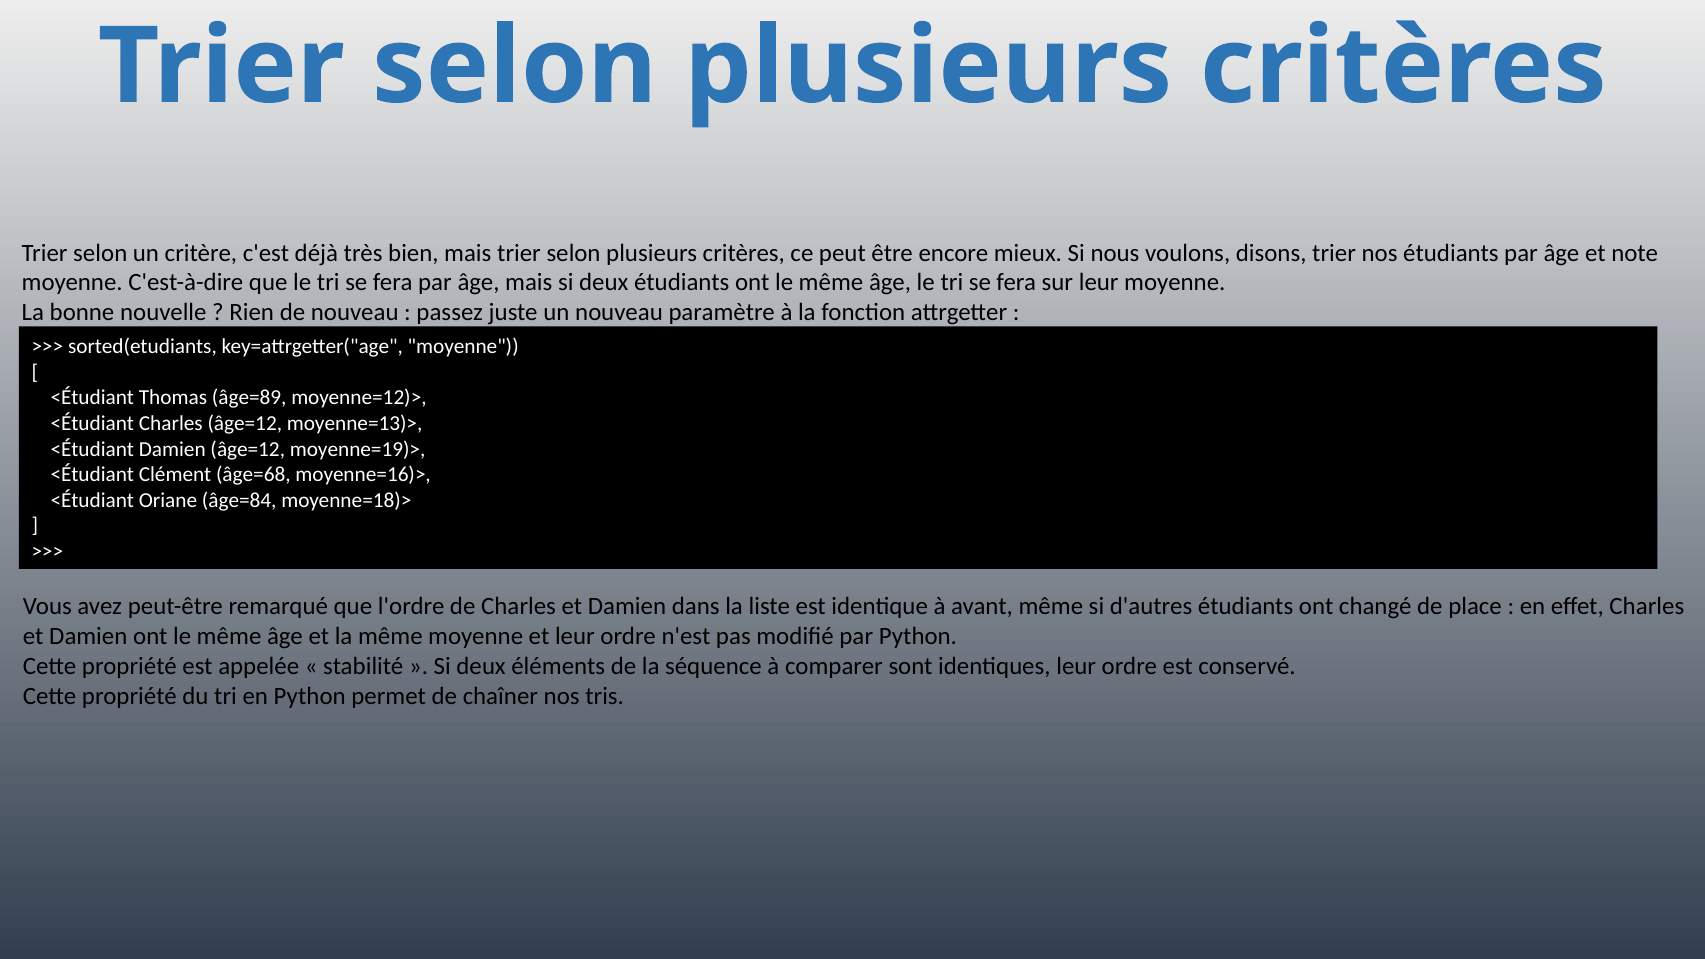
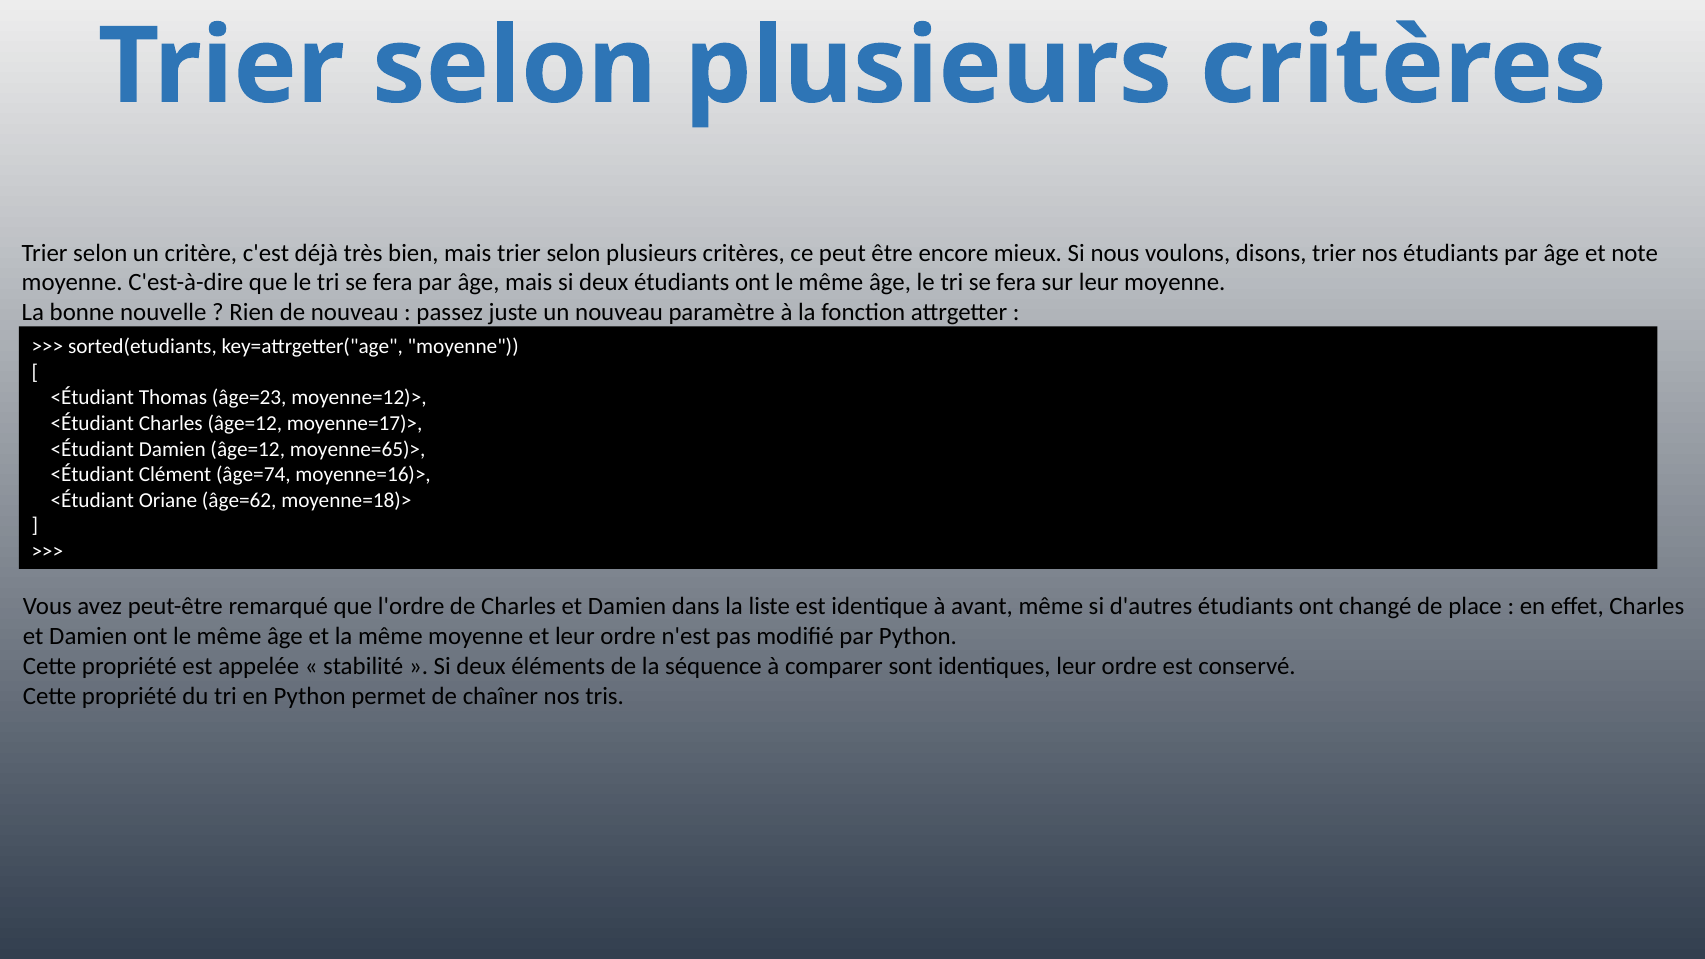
âge=89: âge=89 -> âge=23
moyenne=13)>: moyenne=13)> -> moyenne=17)>
moyenne=19)>: moyenne=19)> -> moyenne=65)>
âge=68: âge=68 -> âge=74
âge=84: âge=84 -> âge=62
